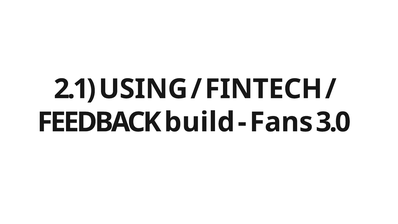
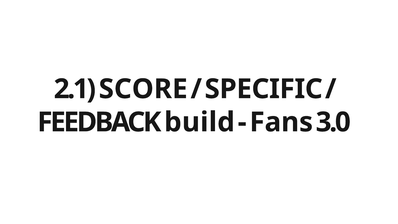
USING: USING -> SCORE
FINTECH: FINTECH -> SPECIFIC
